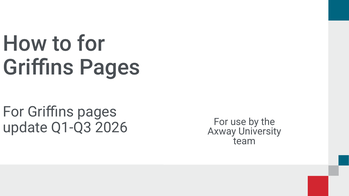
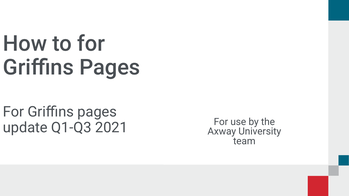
2026: 2026 -> 2021
